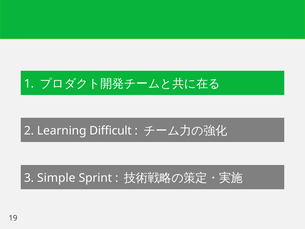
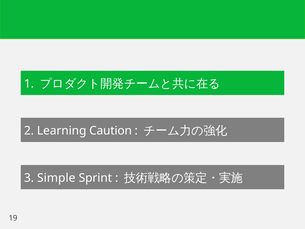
Difficult: Difficult -> Caution
